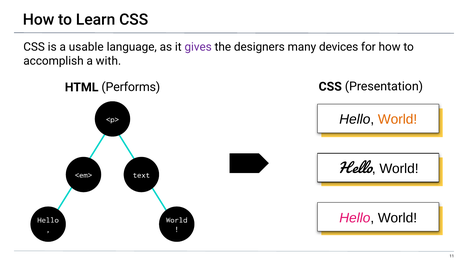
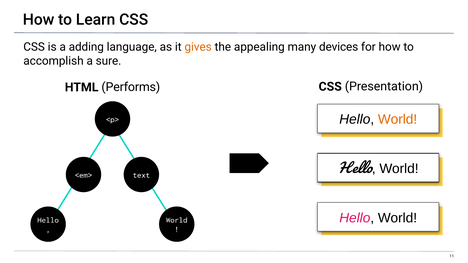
usable: usable -> adding
gives colour: purple -> orange
designers: designers -> appealing
with: with -> sure
